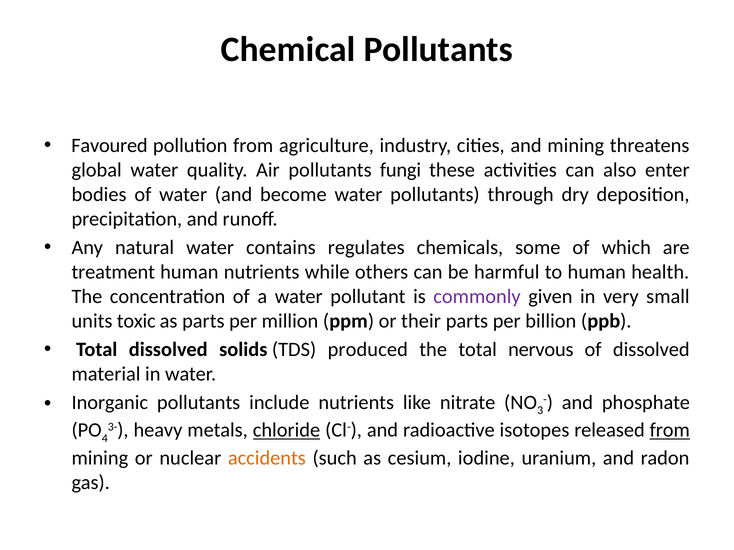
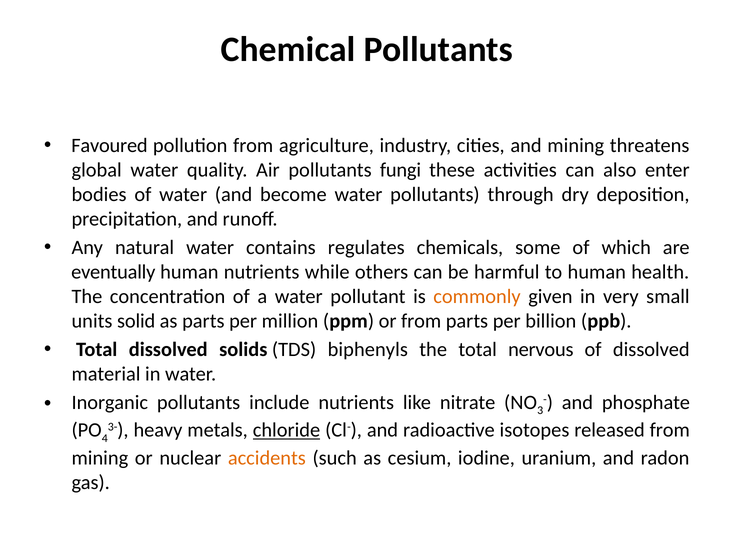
treatment: treatment -> eventually
commonly colour: purple -> orange
toxic: toxic -> solid
or their: their -> from
produced: produced -> biphenyls
from at (670, 431) underline: present -> none
